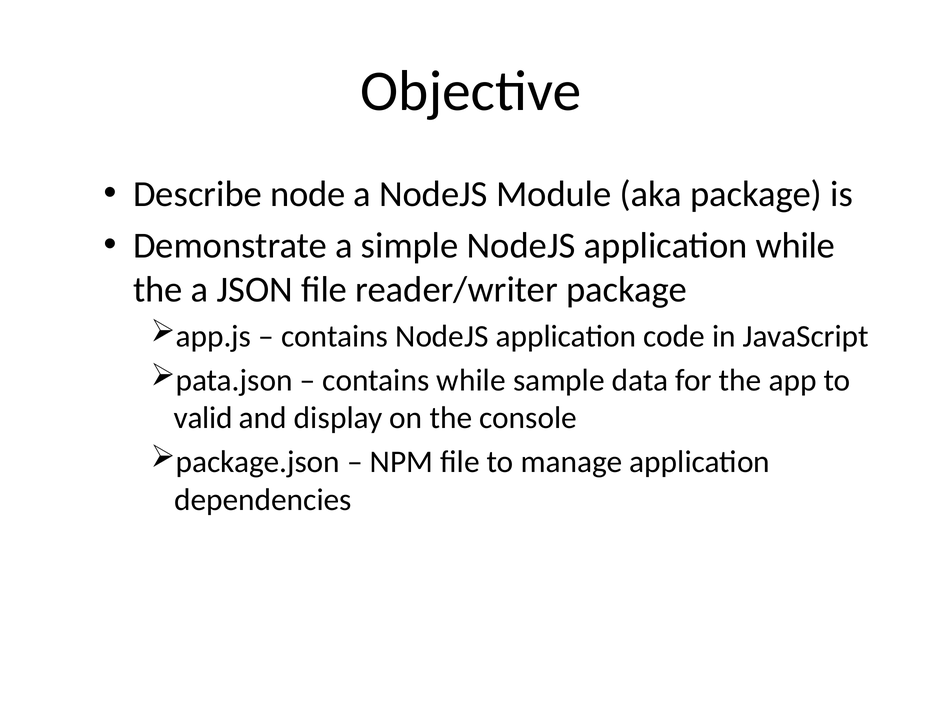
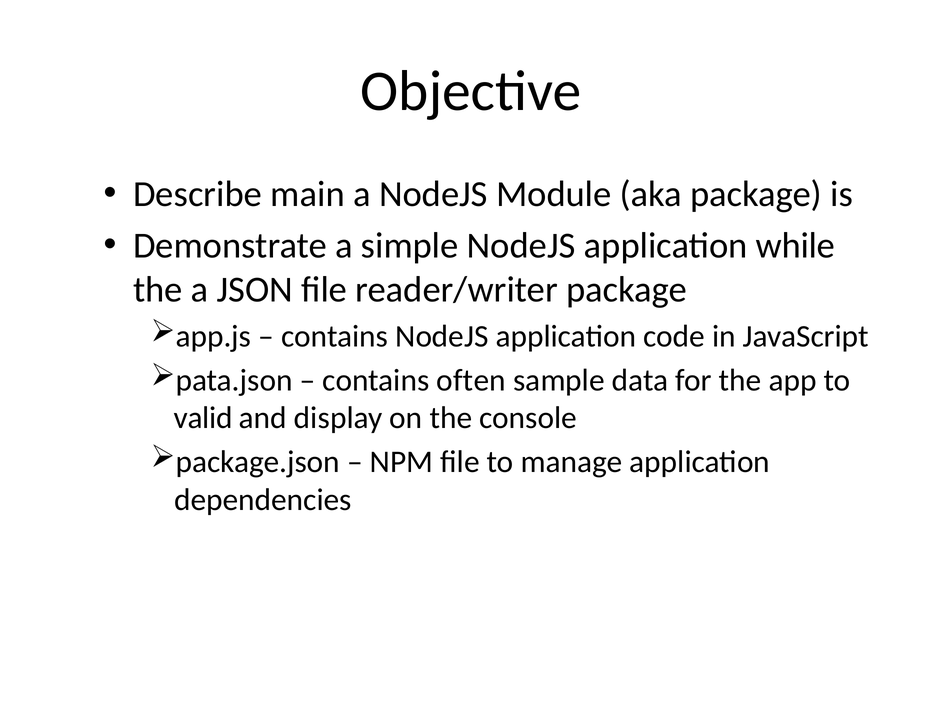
node: node -> main
contains while: while -> often
